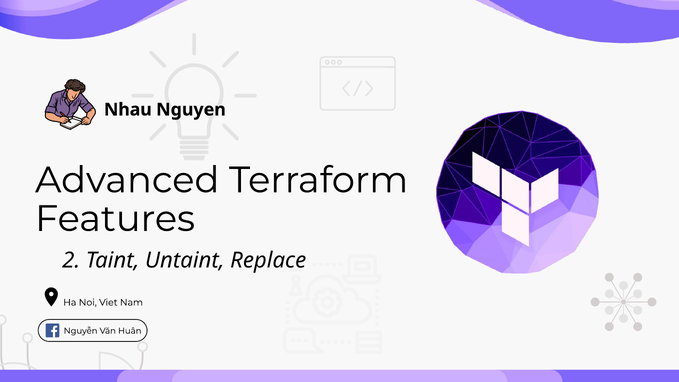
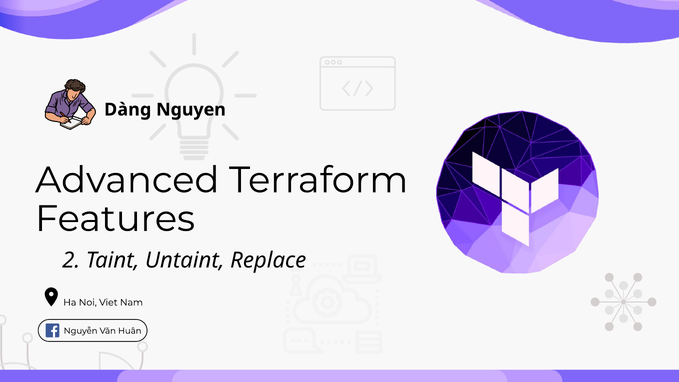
Nhau: Nhau -> Dàng
